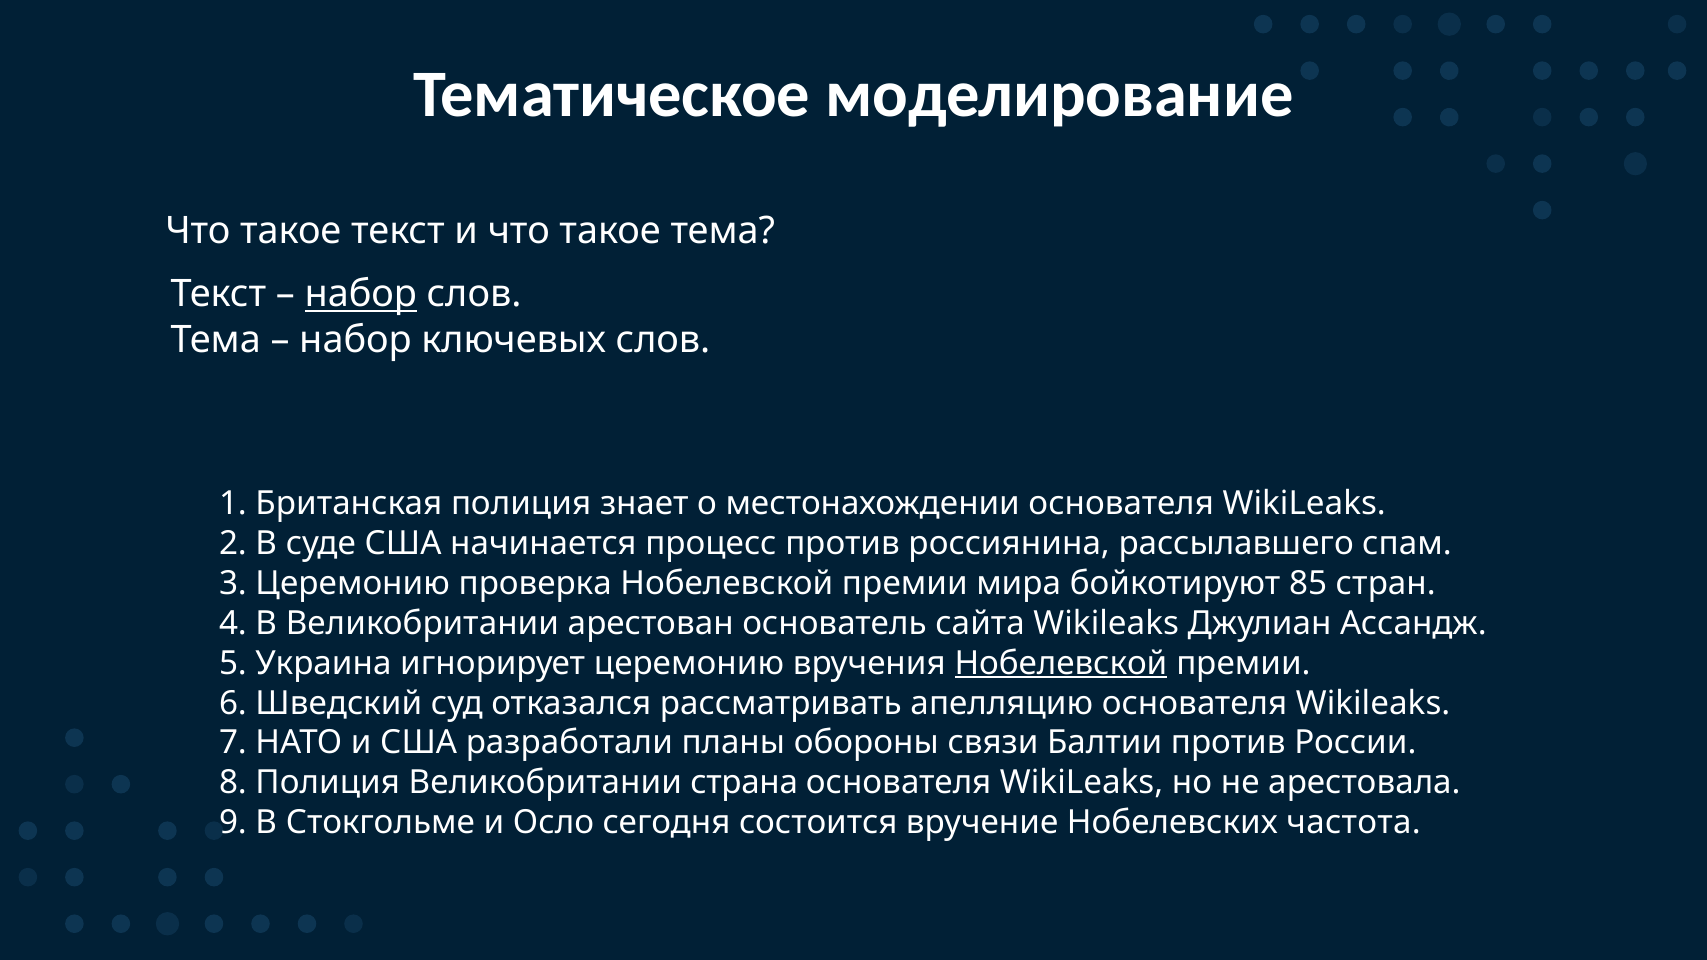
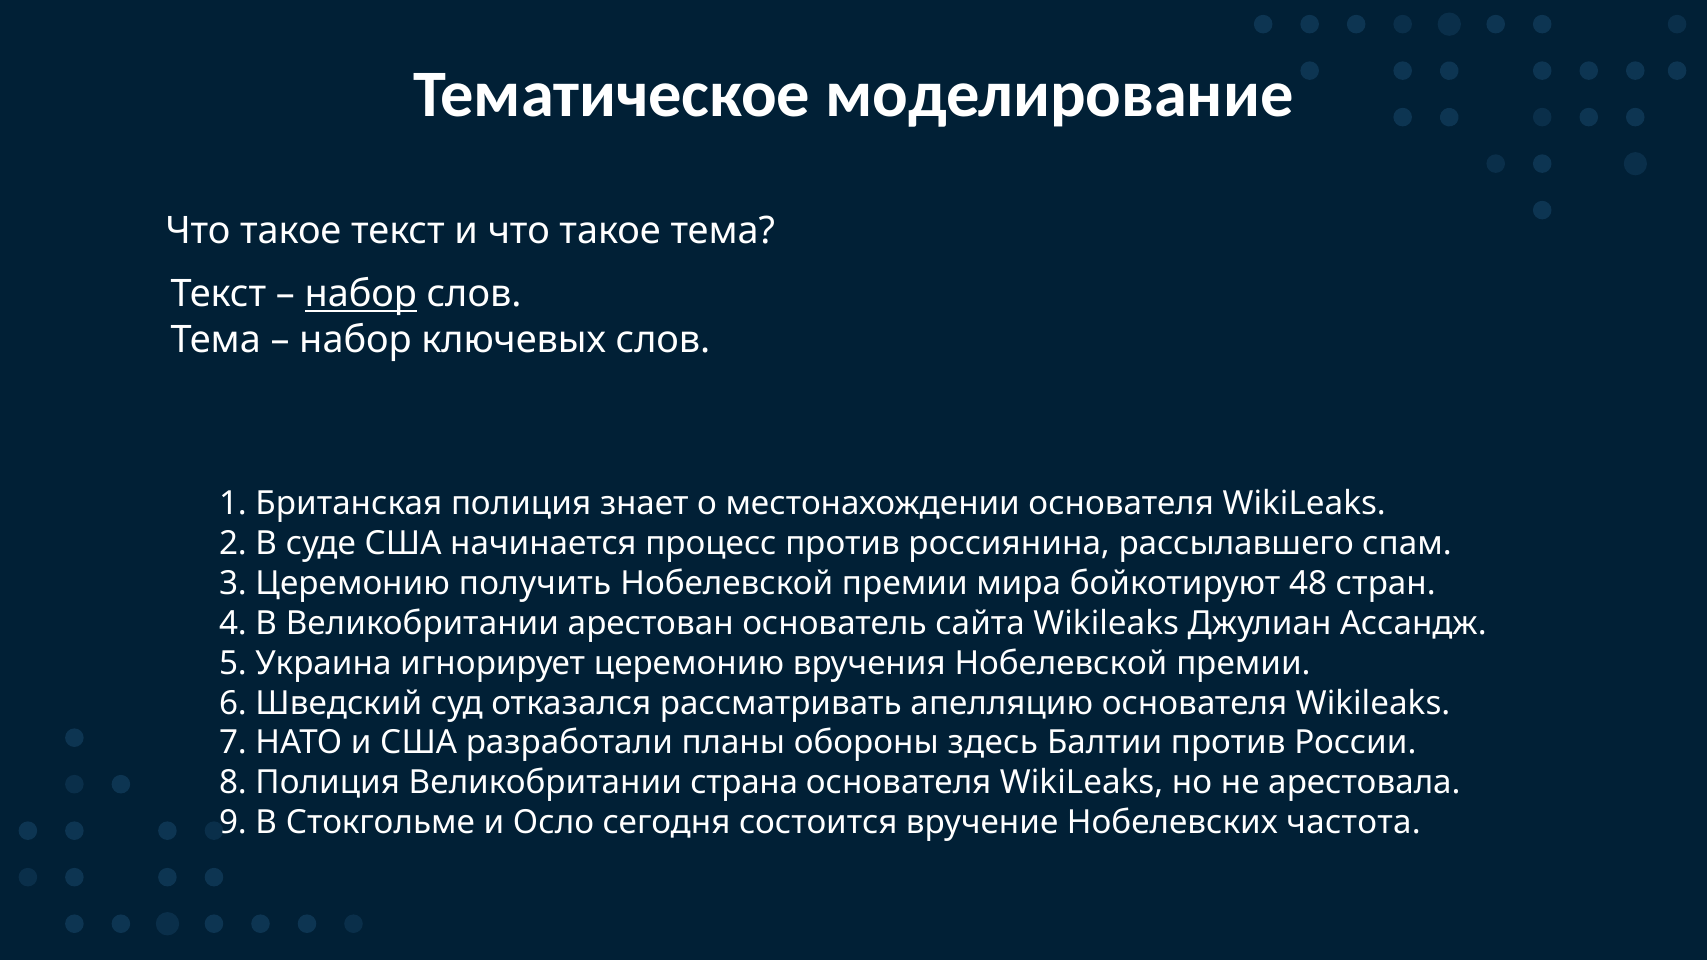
проверка: проверка -> получить
85: 85 -> 48
Нобелевской at (1061, 663) underline: present -> none
связи: связи -> здесь
